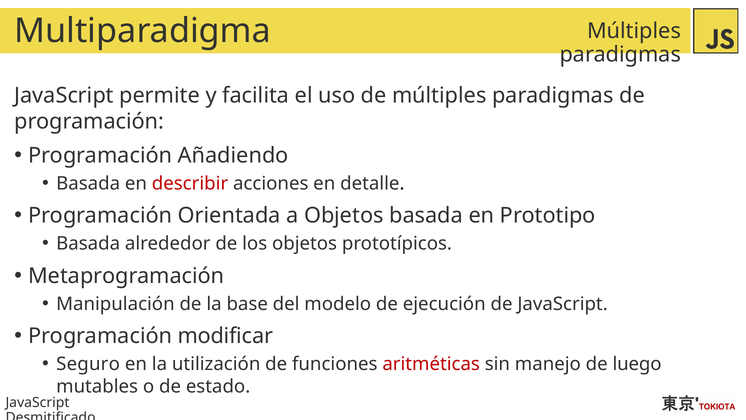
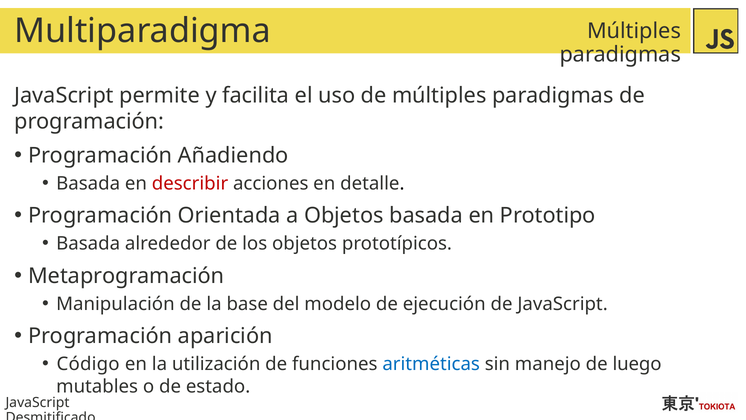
modificar: modificar -> aparición
Seguro: Seguro -> Código
aritméticas colour: red -> blue
